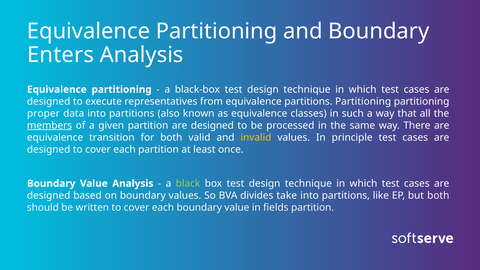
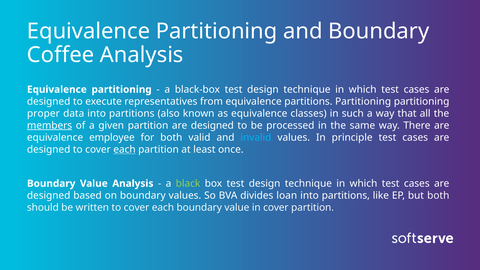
Enters: Enters -> Coffee
transition: transition -> employee
invalid colour: yellow -> light blue
each at (125, 149) underline: none -> present
take: take -> loan
in fields: fields -> cover
